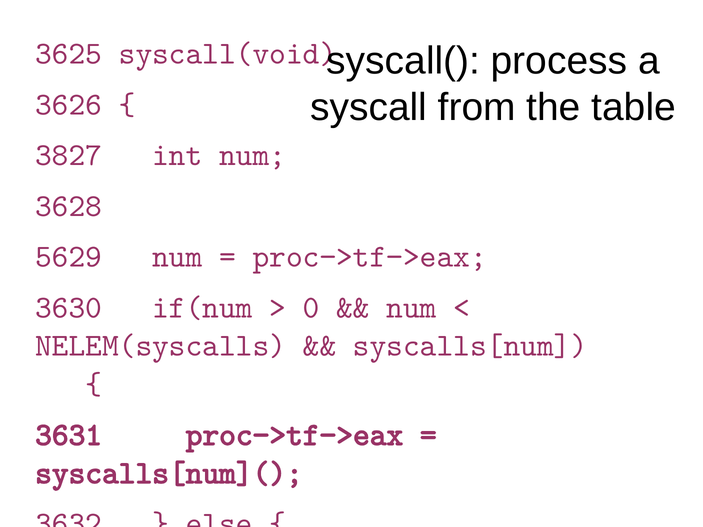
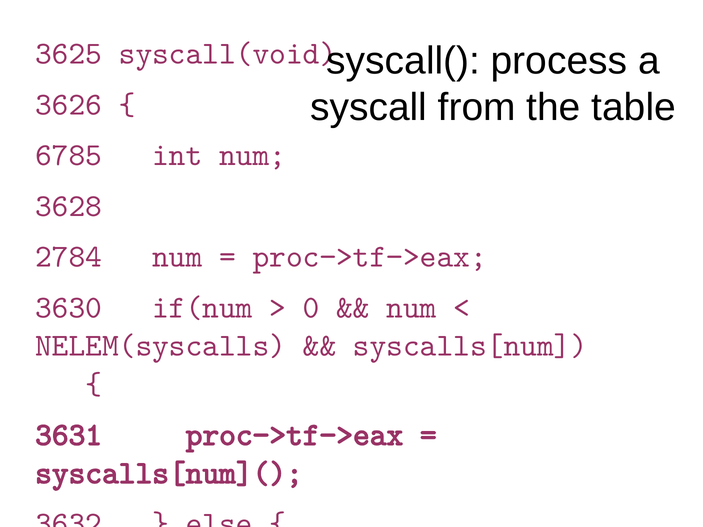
3827: 3827 -> 6785
5629: 5629 -> 2784
